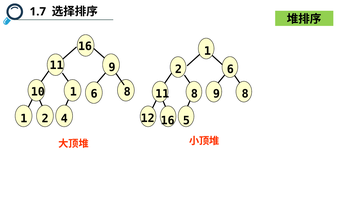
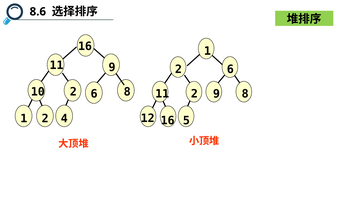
1.7: 1.7 -> 8.6
10 1: 1 -> 2
11 8: 8 -> 2
